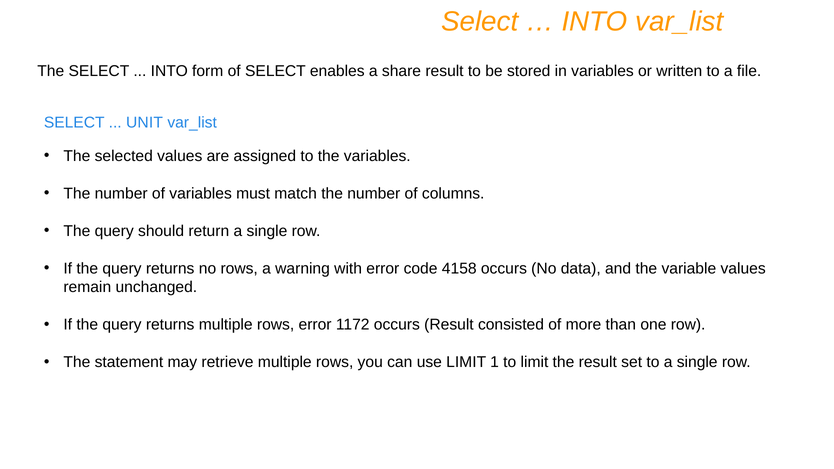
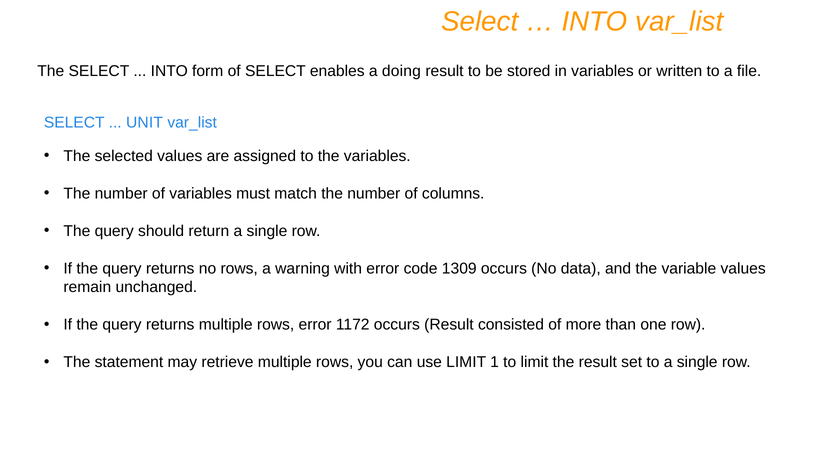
share: share -> doing
4158: 4158 -> 1309
